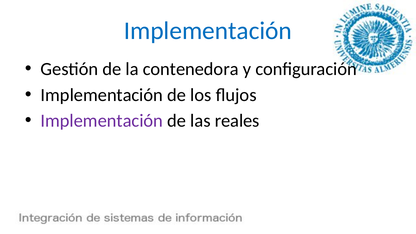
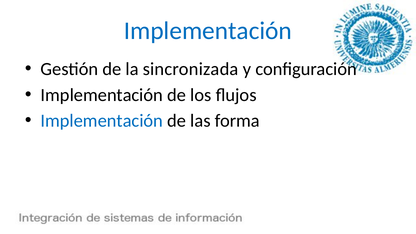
contenedora: contenedora -> sincronizada
Implementación at (102, 121) colour: purple -> blue
reales: reales -> forma
